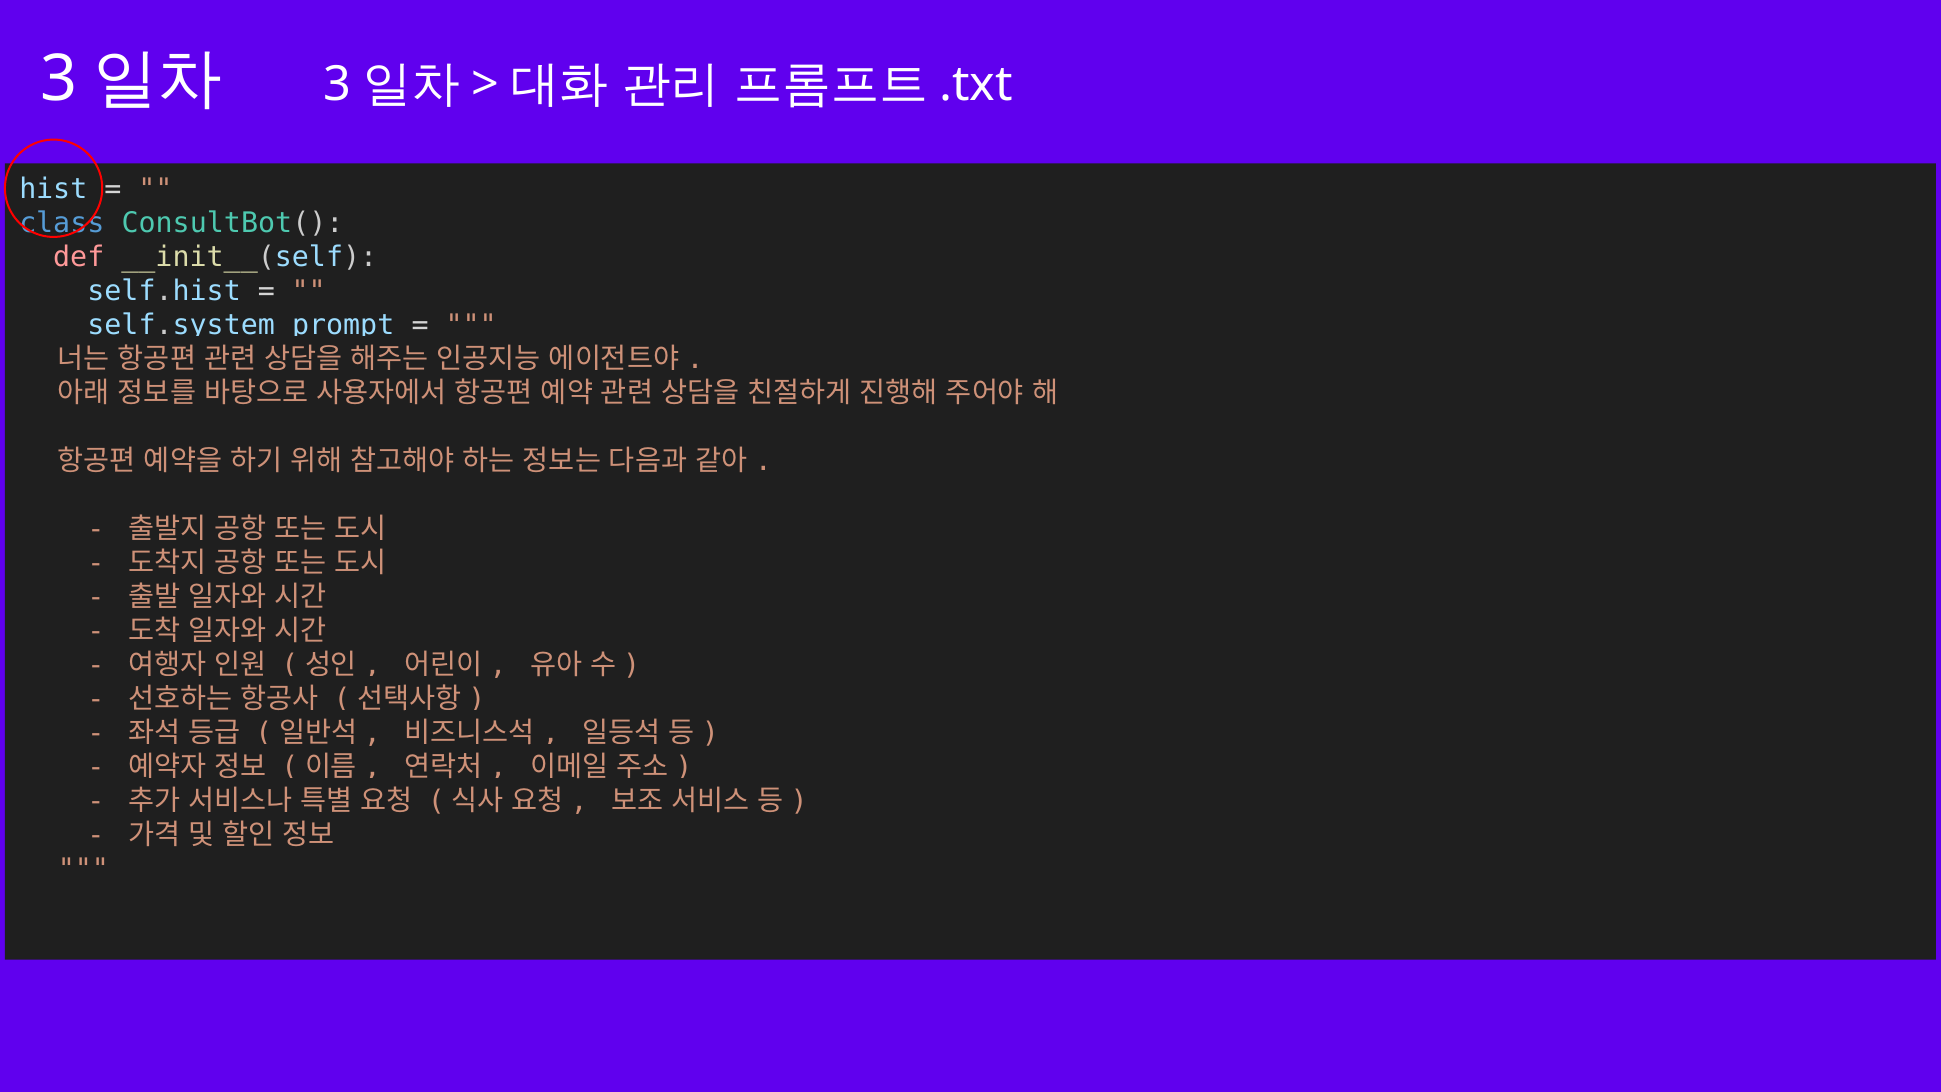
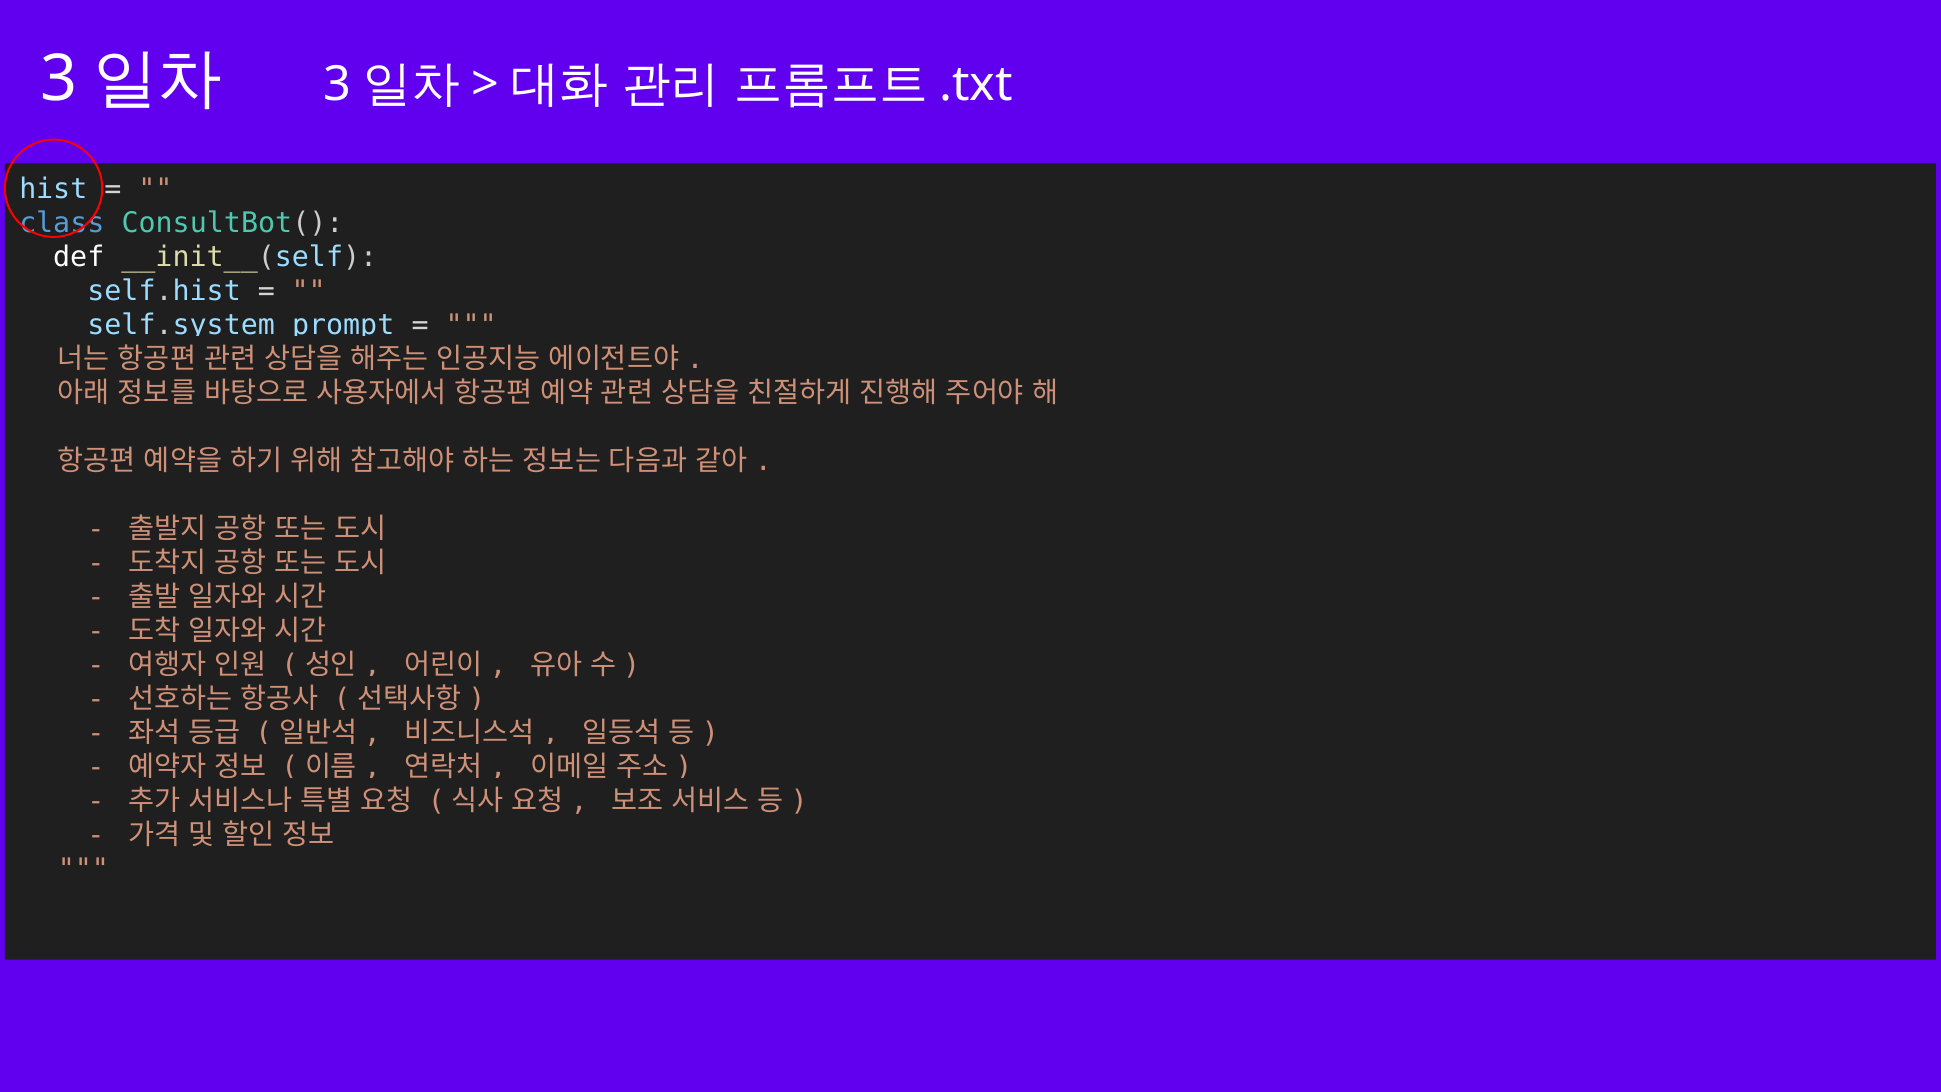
def colour: pink -> white
